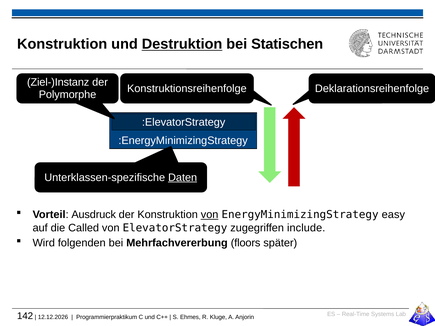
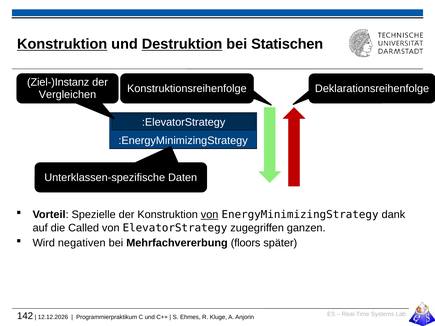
Konstruktion at (62, 44) underline: none -> present
Polymorphe: Polymorphe -> Vergleichen
Daten underline: present -> none
Ausdruck: Ausdruck -> Spezielle
easy: easy -> dank
include: include -> ganzen
folgenden: folgenden -> negativen
